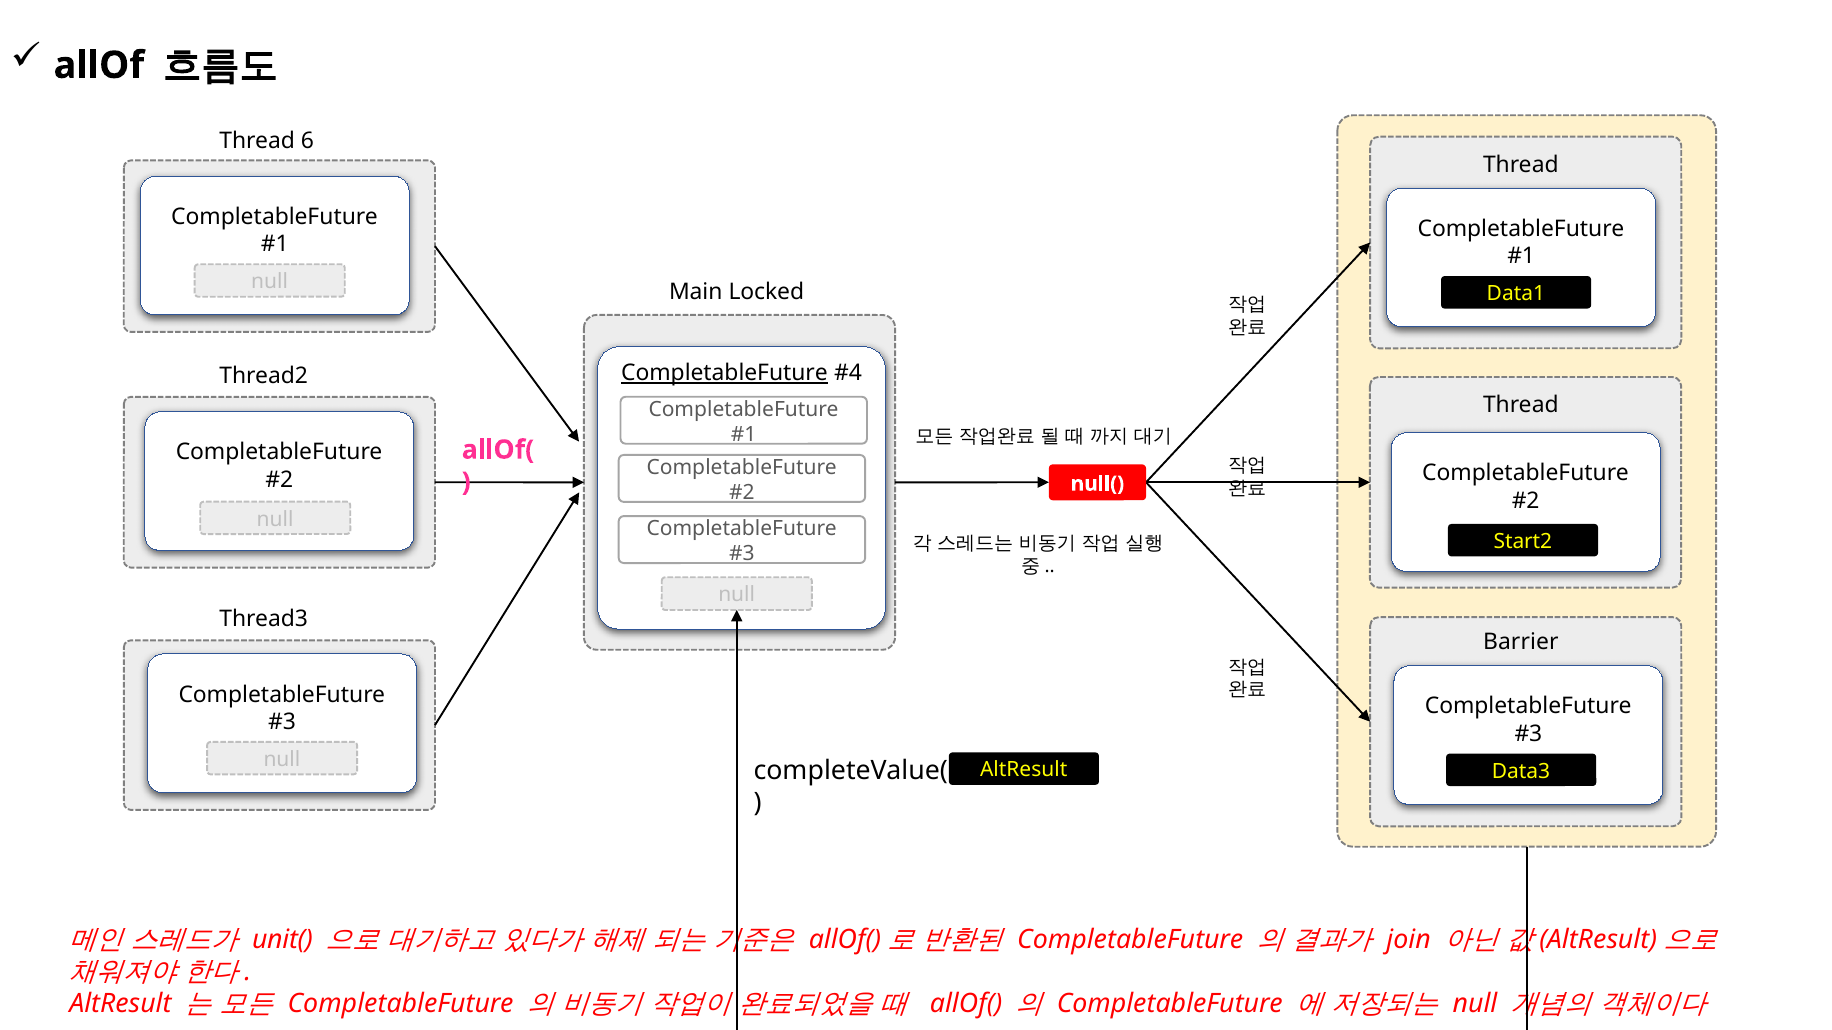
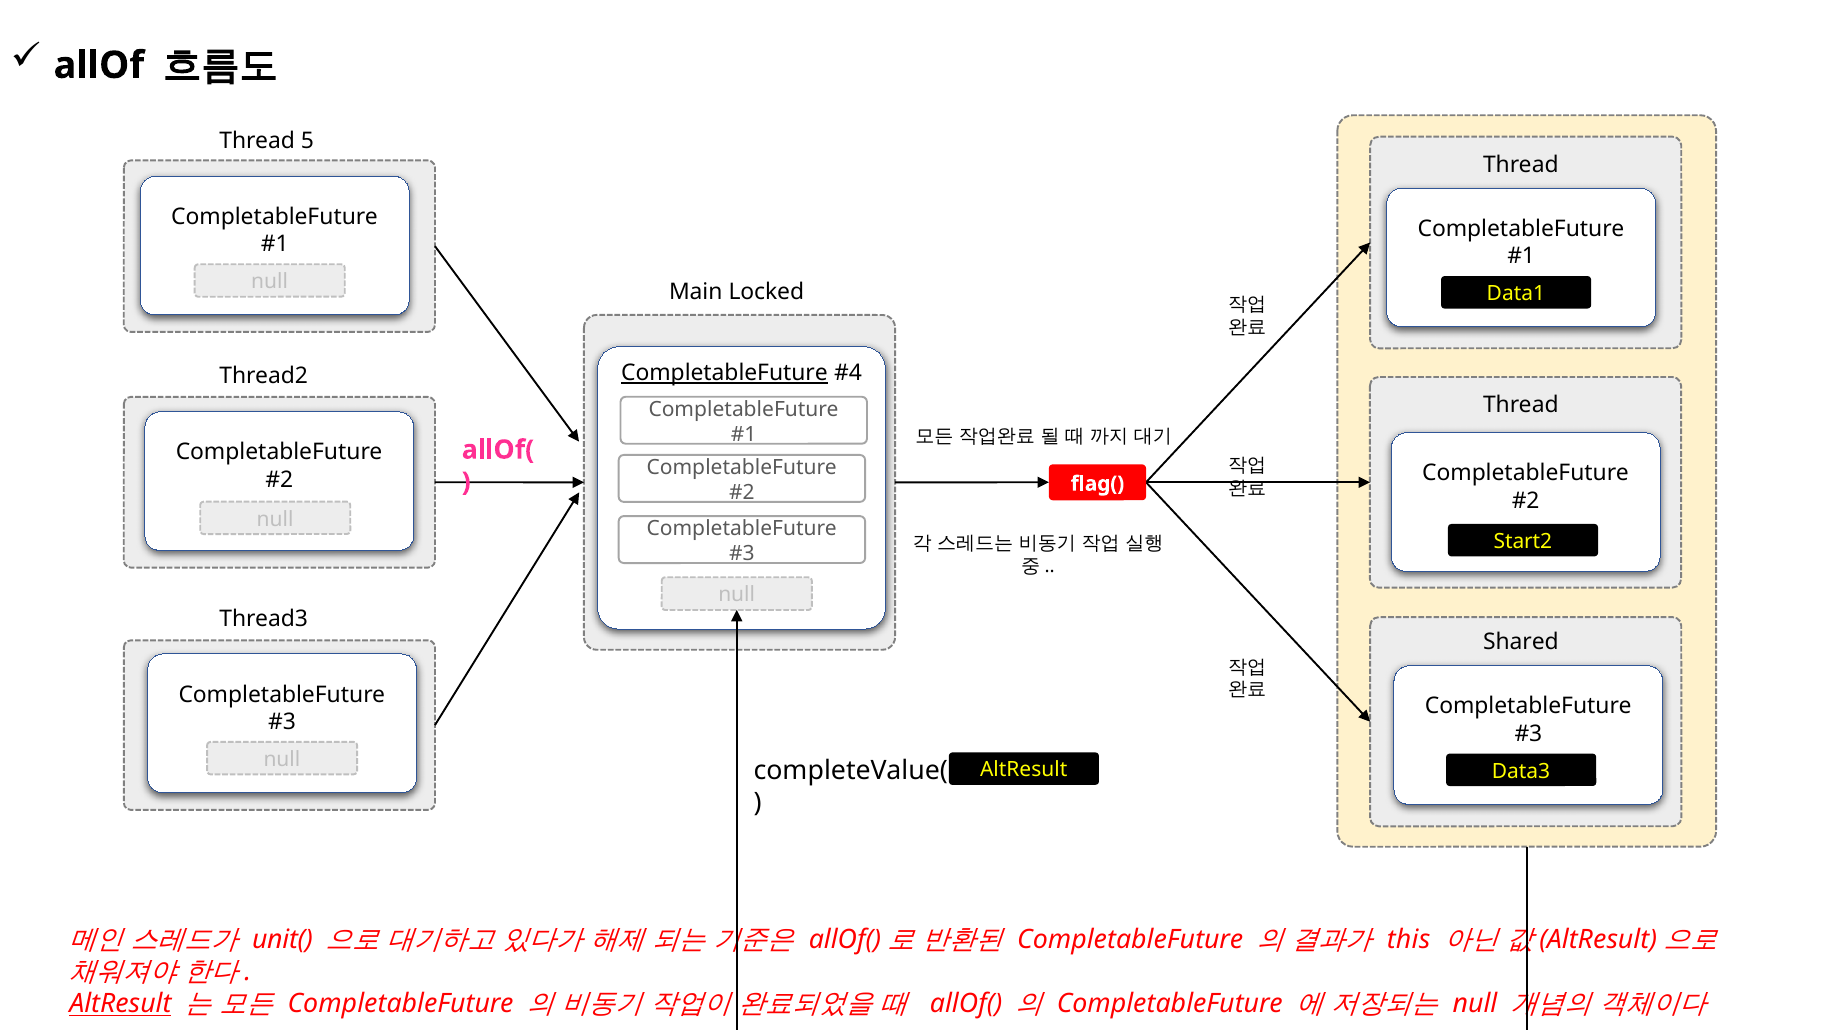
6: 6 -> 5
null(: null( -> flag(
Barrier: Barrier -> Shared
join: join -> this
AltResult at (120, 1005) underline: none -> present
